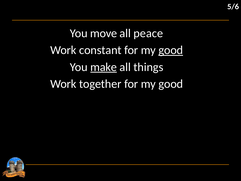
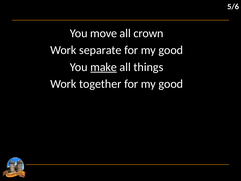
peace: peace -> crown
constant: constant -> separate
good at (171, 50) underline: present -> none
